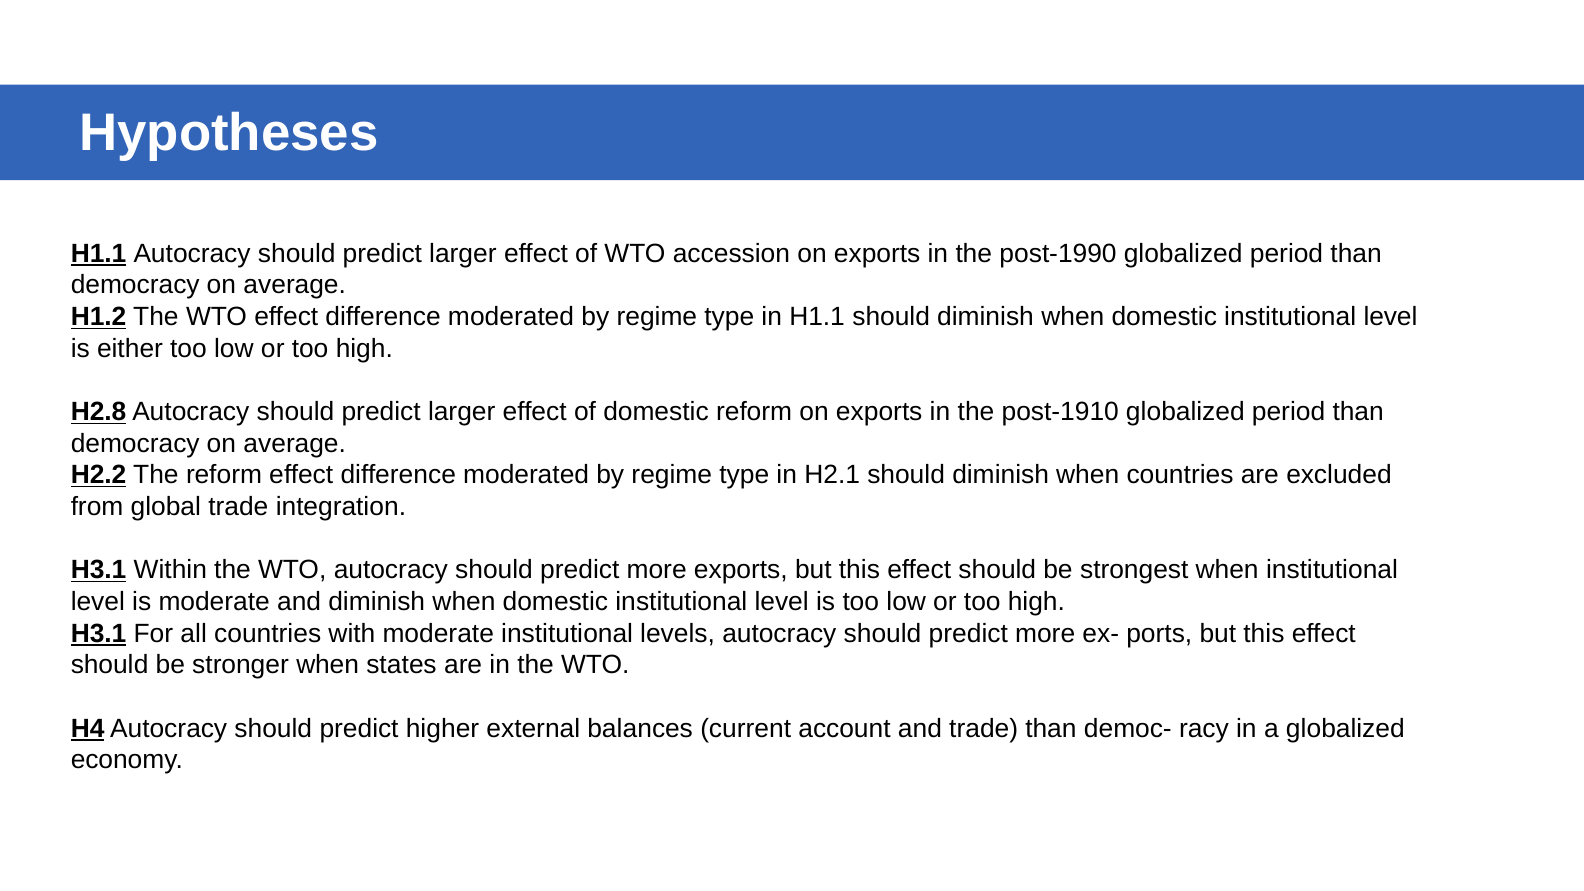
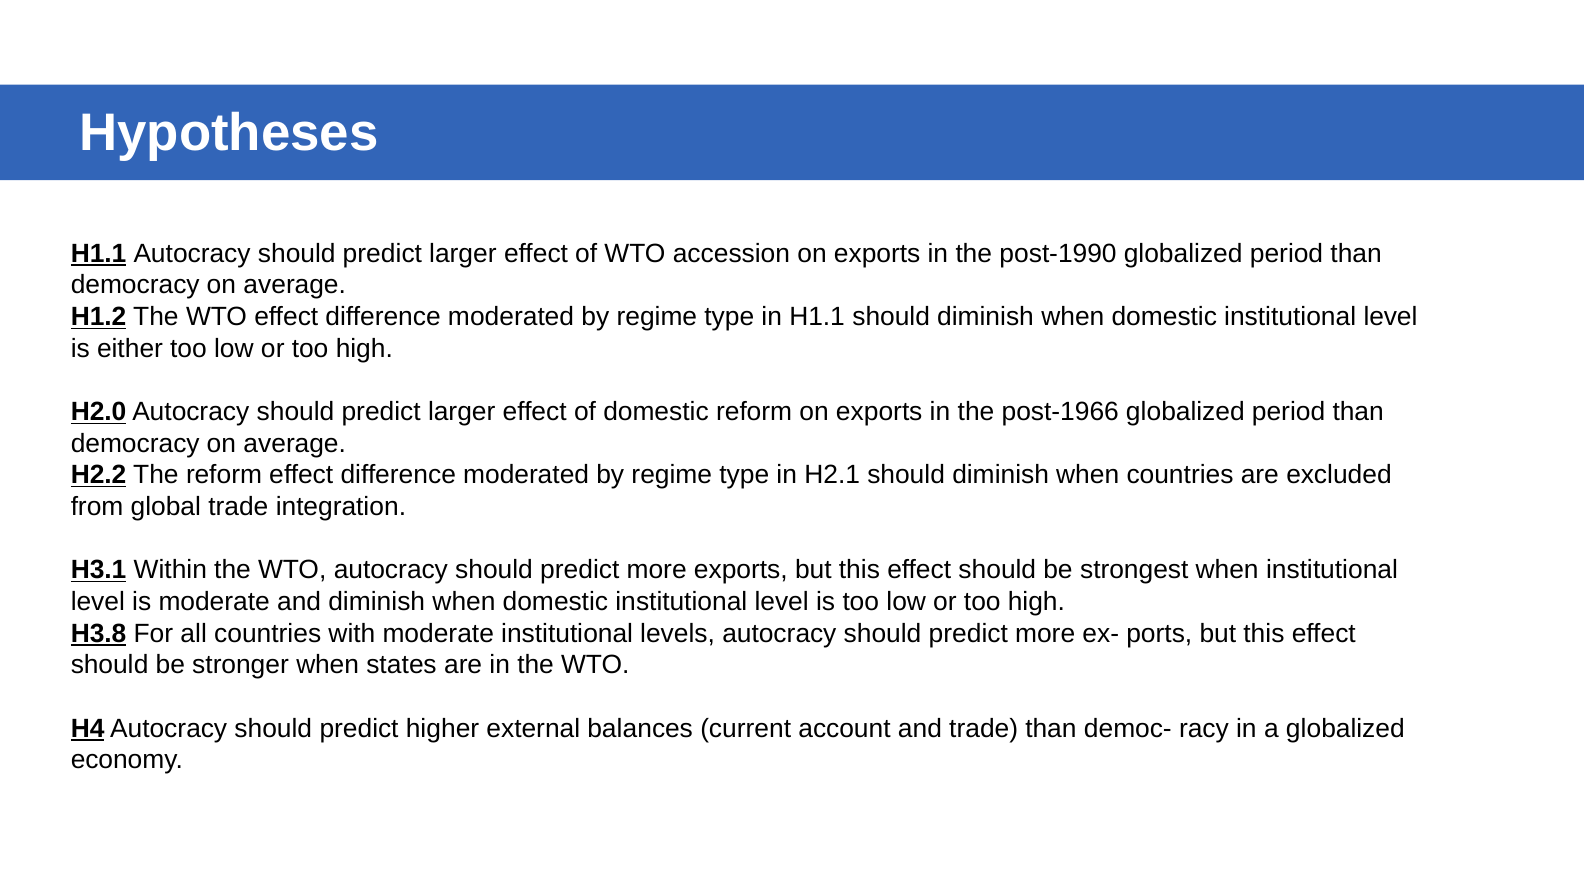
H2.8: H2.8 -> H2.0
post-1910: post-1910 -> post-1966
H3.1 at (99, 634): H3.1 -> H3.8
